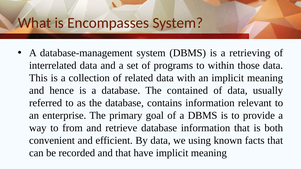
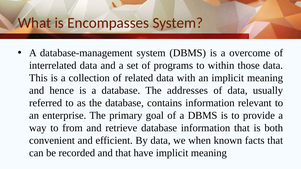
retrieving: retrieving -> overcome
contained: contained -> addresses
using: using -> when
